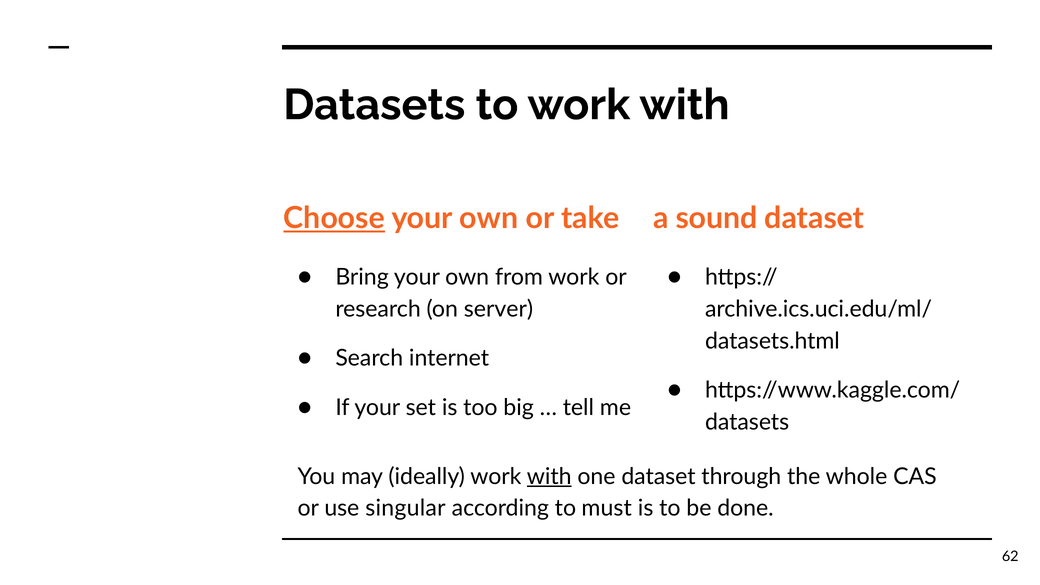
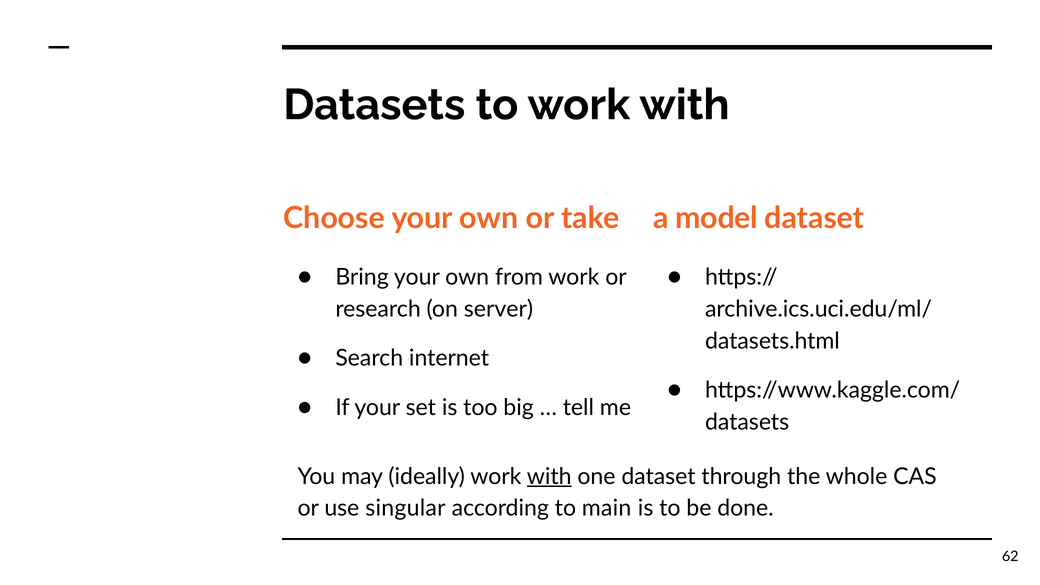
Choose underline: present -> none
sound: sound -> model
must: must -> main
